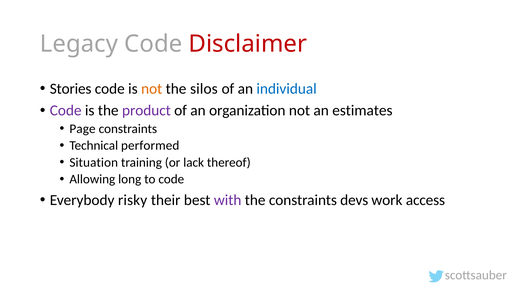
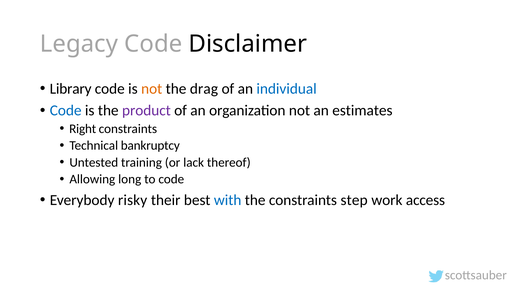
Disclaimer colour: red -> black
Stories: Stories -> Library
silos: silos -> drag
Code at (66, 111) colour: purple -> blue
Page: Page -> Right
performed: performed -> bankruptcy
Situation: Situation -> Untested
with colour: purple -> blue
devs: devs -> step
